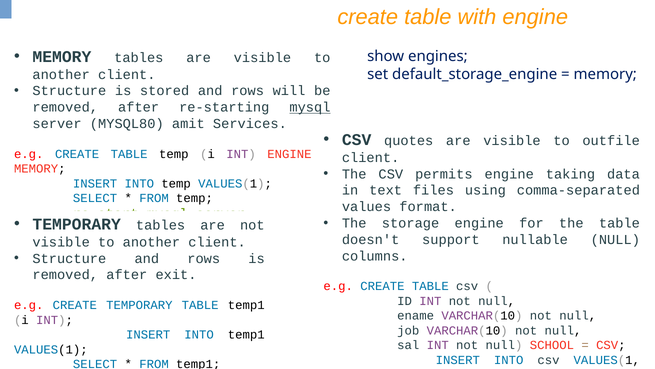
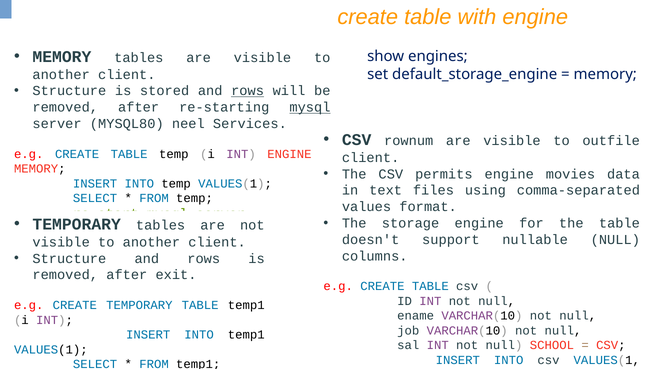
rows at (248, 91) underline: none -> present
amit: amit -> neel
quotes: quotes -> rownum
taking: taking -> movies
